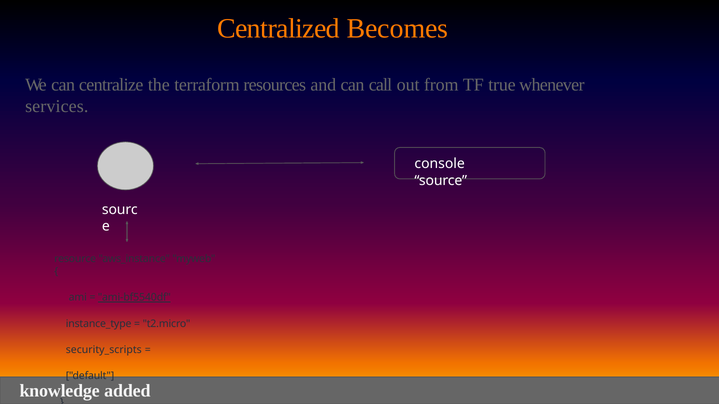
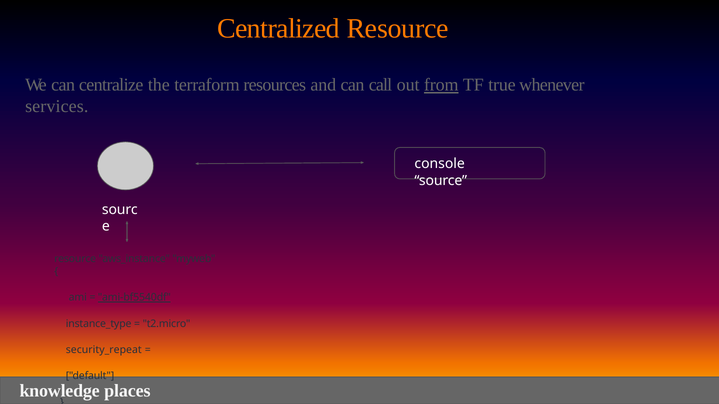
Centralized Becomes: Becomes -> Resource
from underline: none -> present
security_scripts: security_scripts -> security_repeat
added: added -> places
